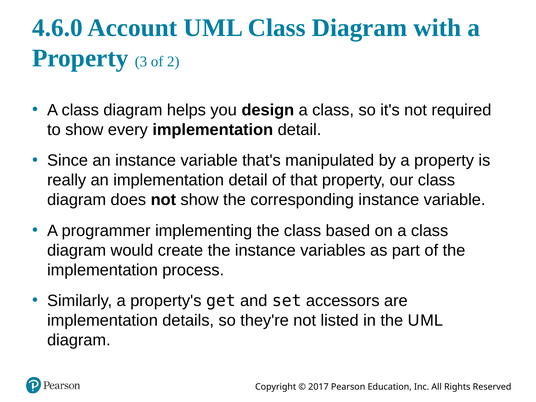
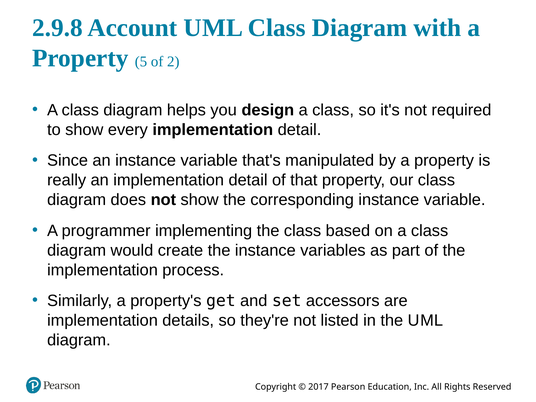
4.6.0: 4.6.0 -> 2.9.8
3: 3 -> 5
